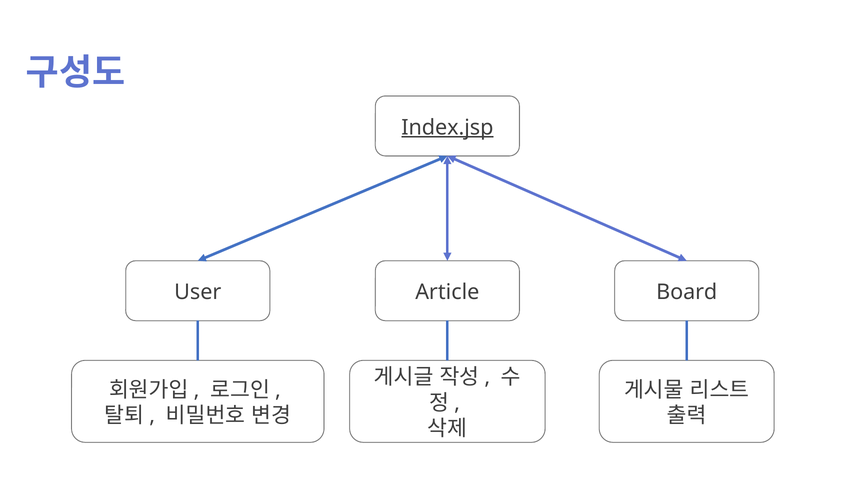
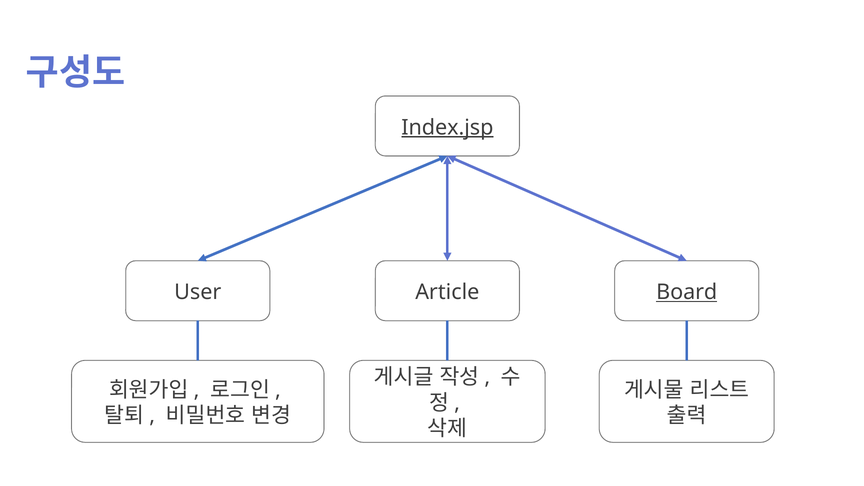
Board underline: none -> present
